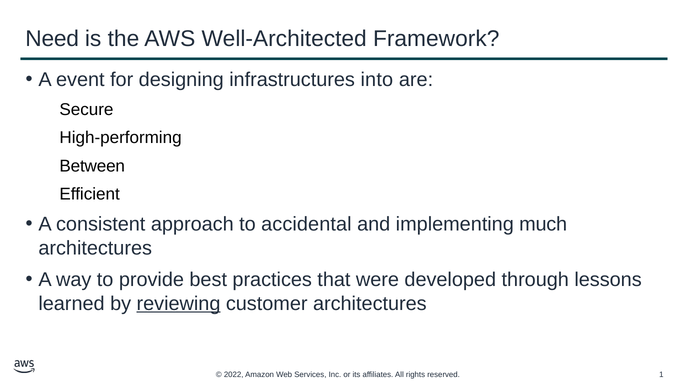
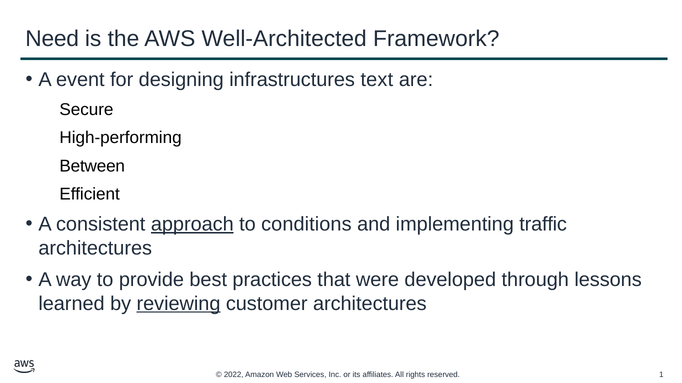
into: into -> text
approach underline: none -> present
accidental: accidental -> conditions
much: much -> traffic
